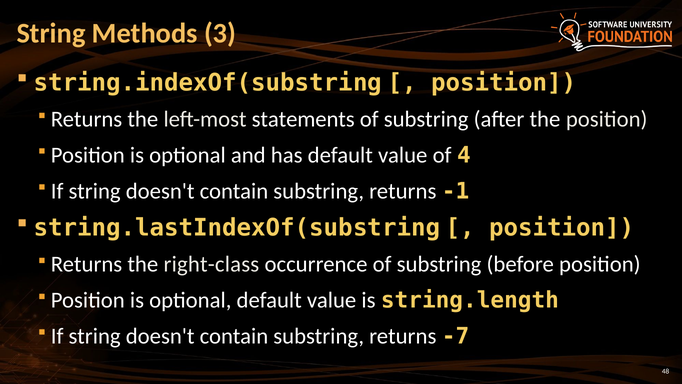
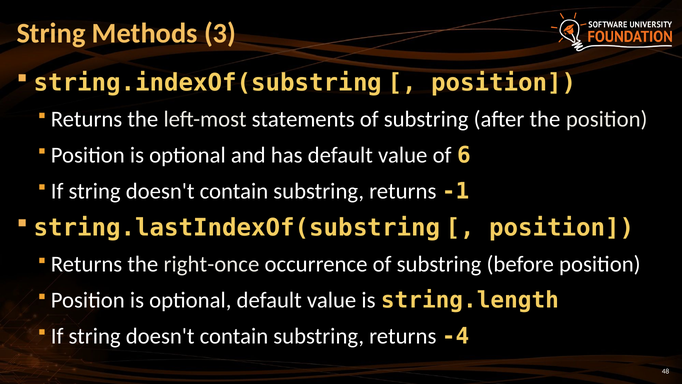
4: 4 -> 6
right-class: right-class -> right-once
-7: -7 -> -4
